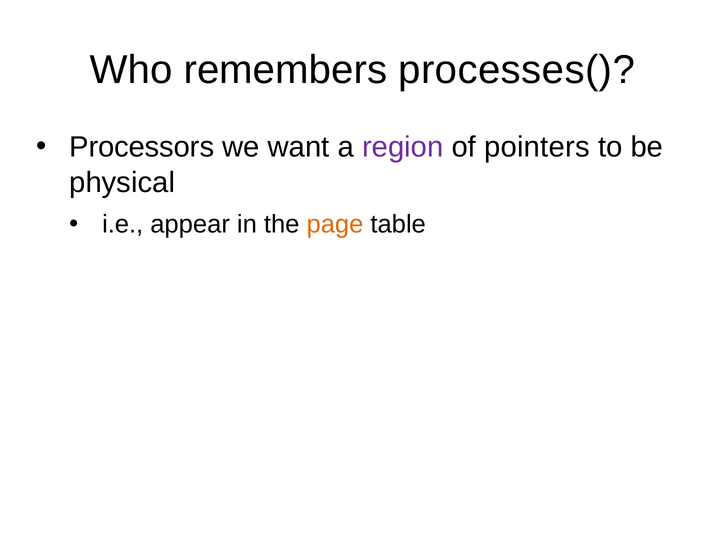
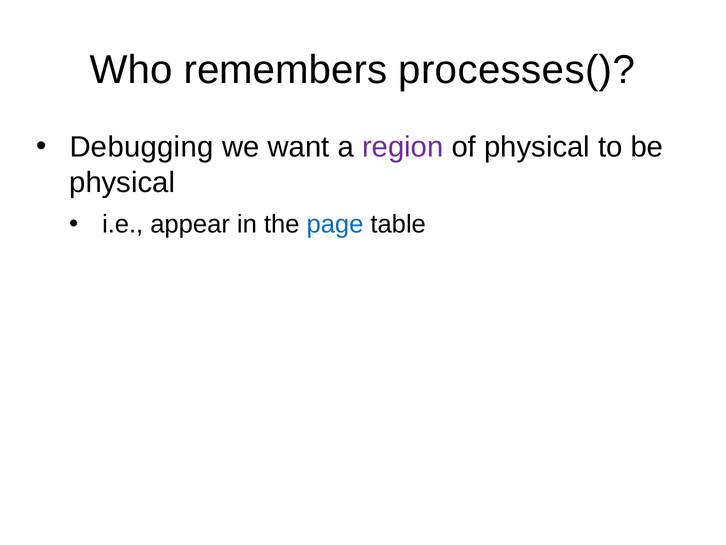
Processors: Processors -> Debugging
of pointers: pointers -> physical
page colour: orange -> blue
